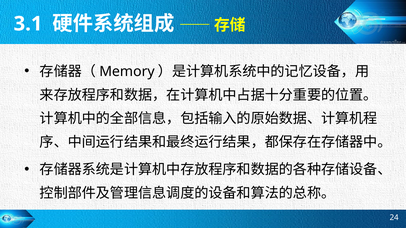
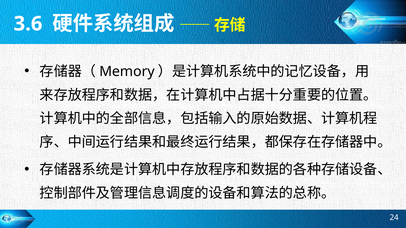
3.1: 3.1 -> 3.6
